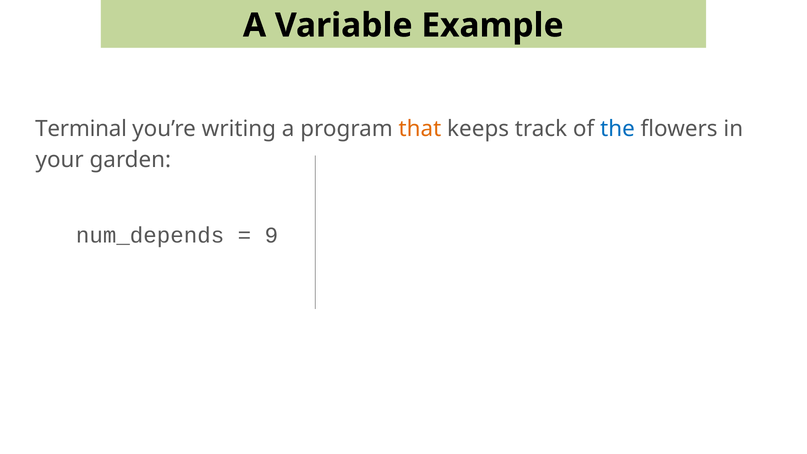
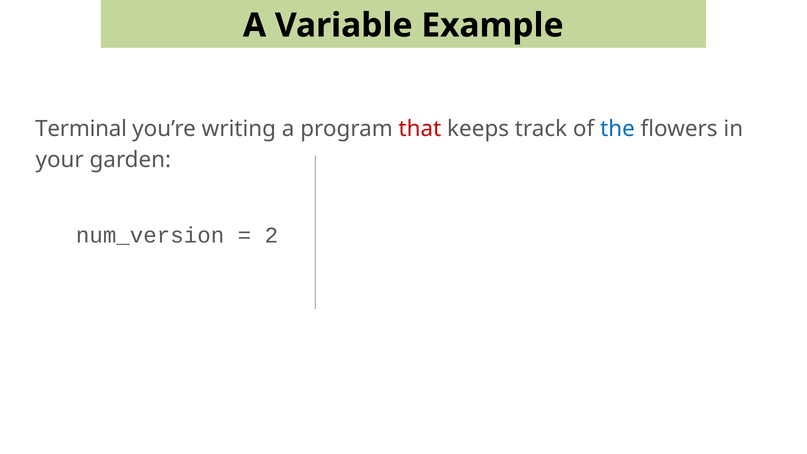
that colour: orange -> red
num_depends: num_depends -> num_version
9: 9 -> 2
